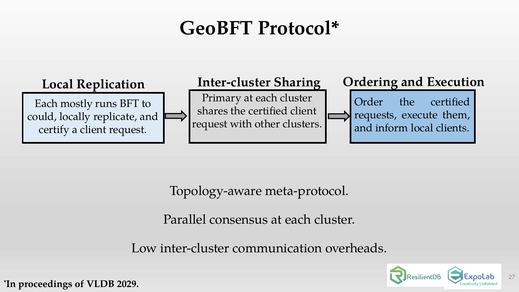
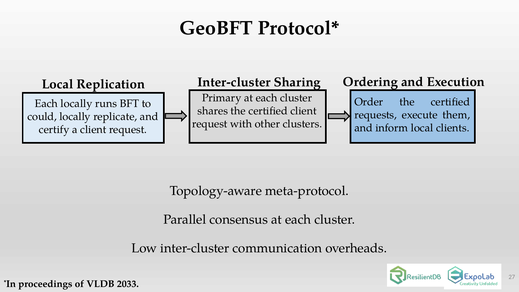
Each mostly: mostly -> locally
2029: 2029 -> 2033
